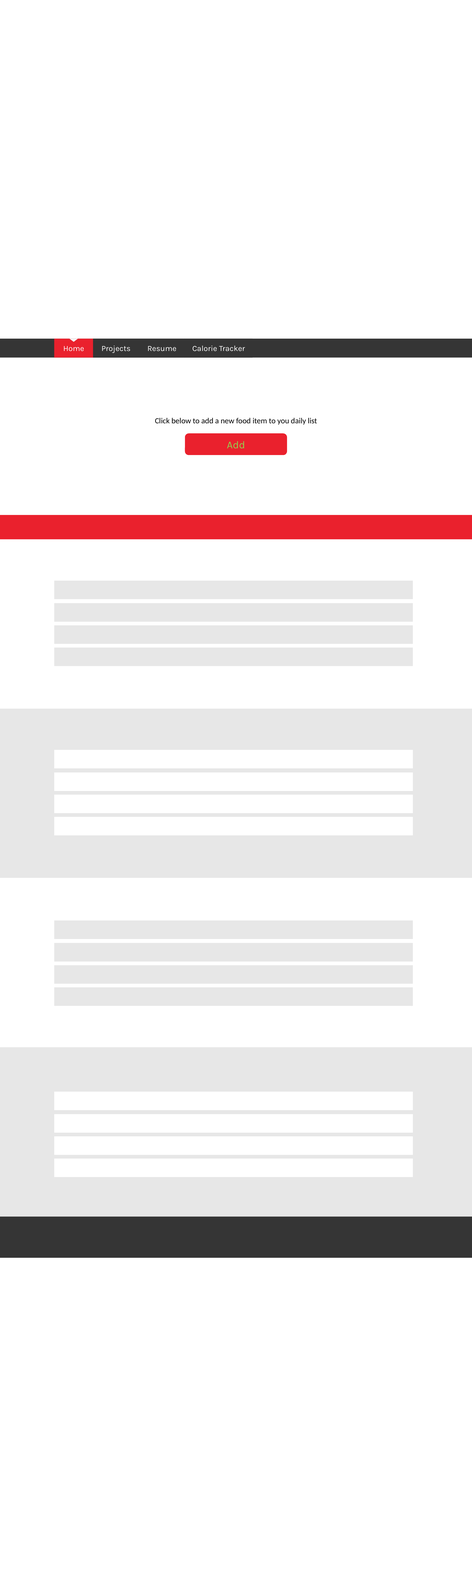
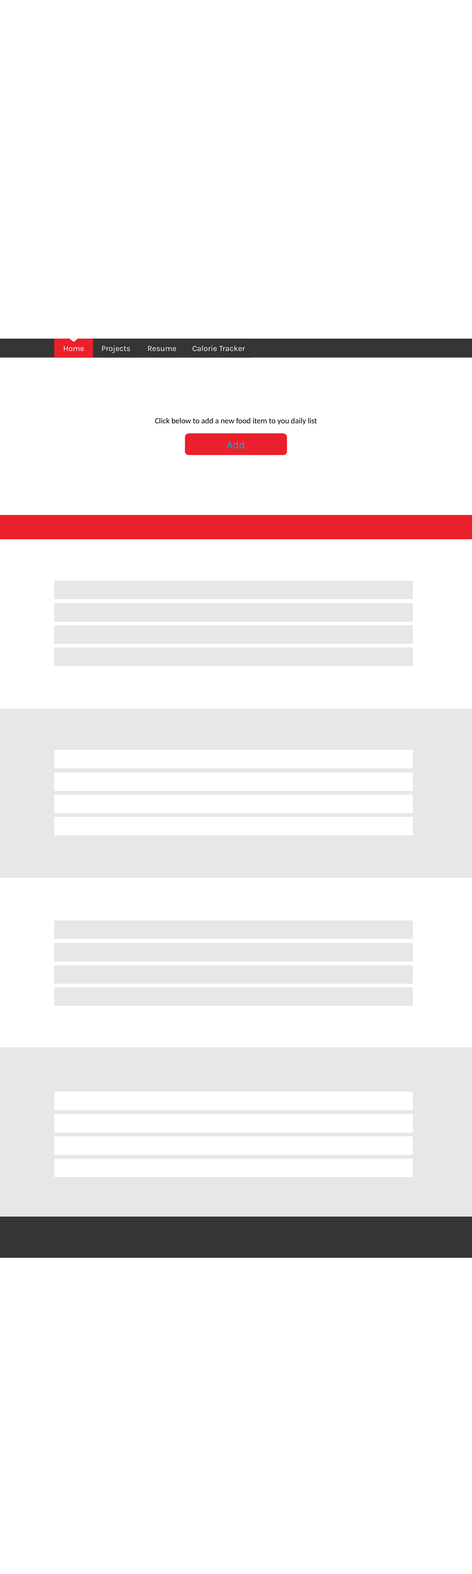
Add at (236, 445) colour: light green -> light blue
